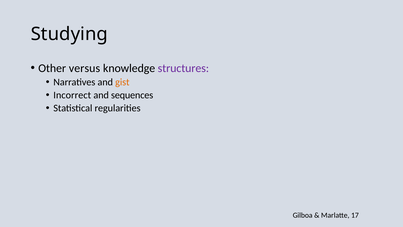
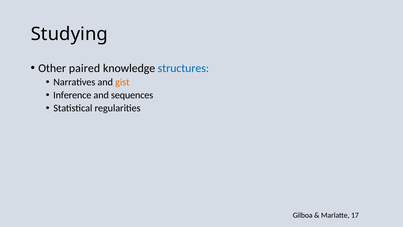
versus: versus -> paired
structures colour: purple -> blue
Incorrect: Incorrect -> Inference
